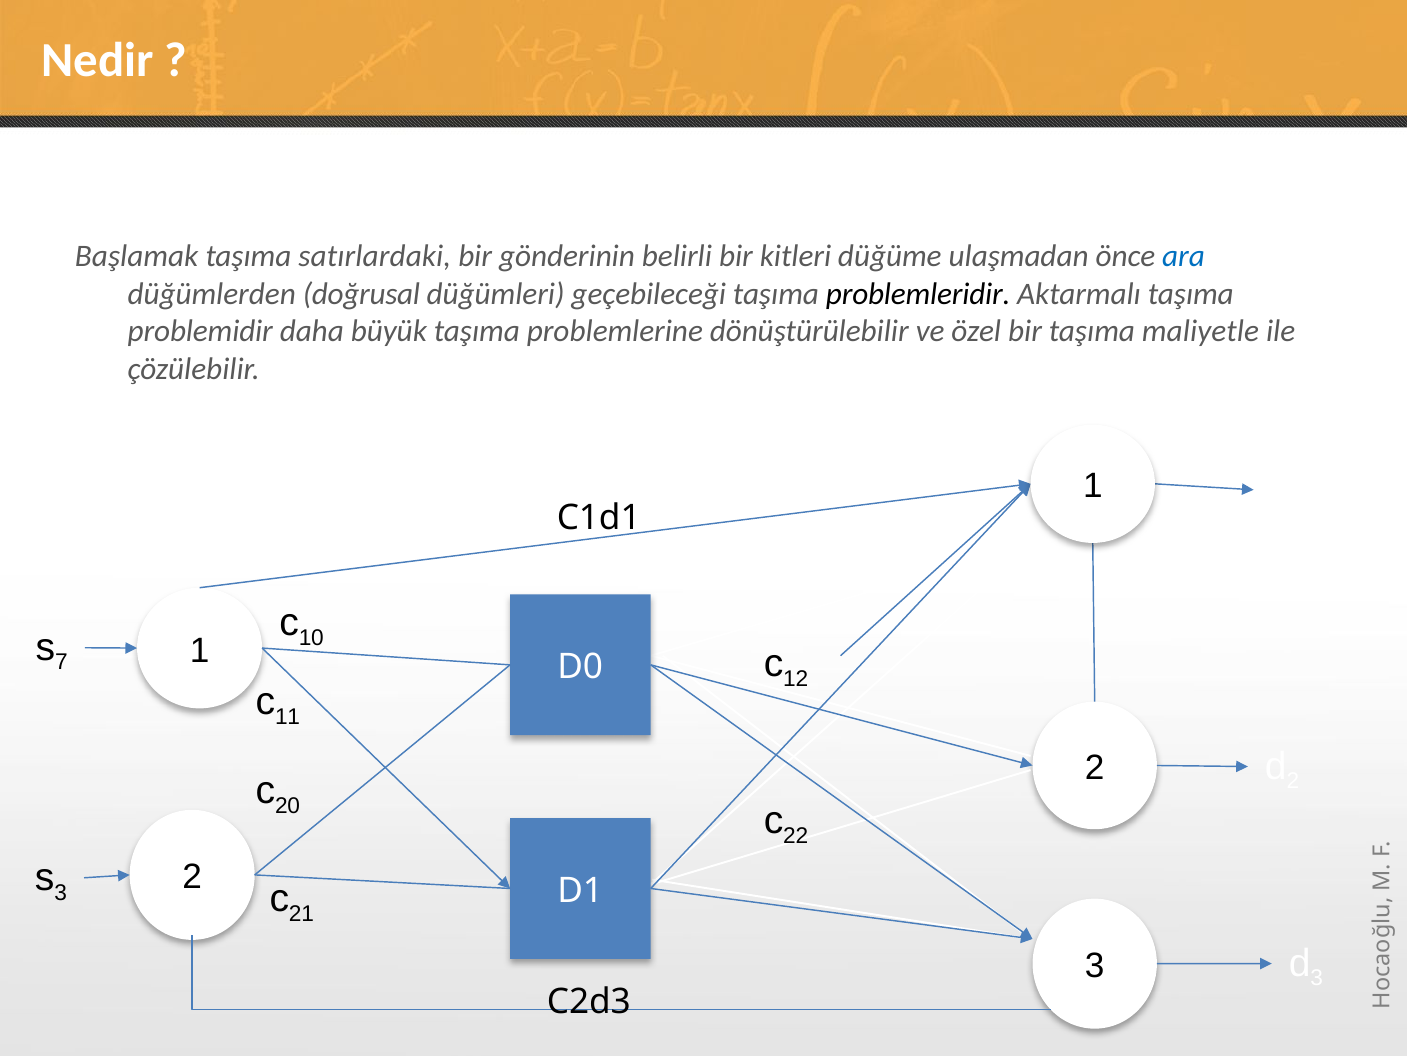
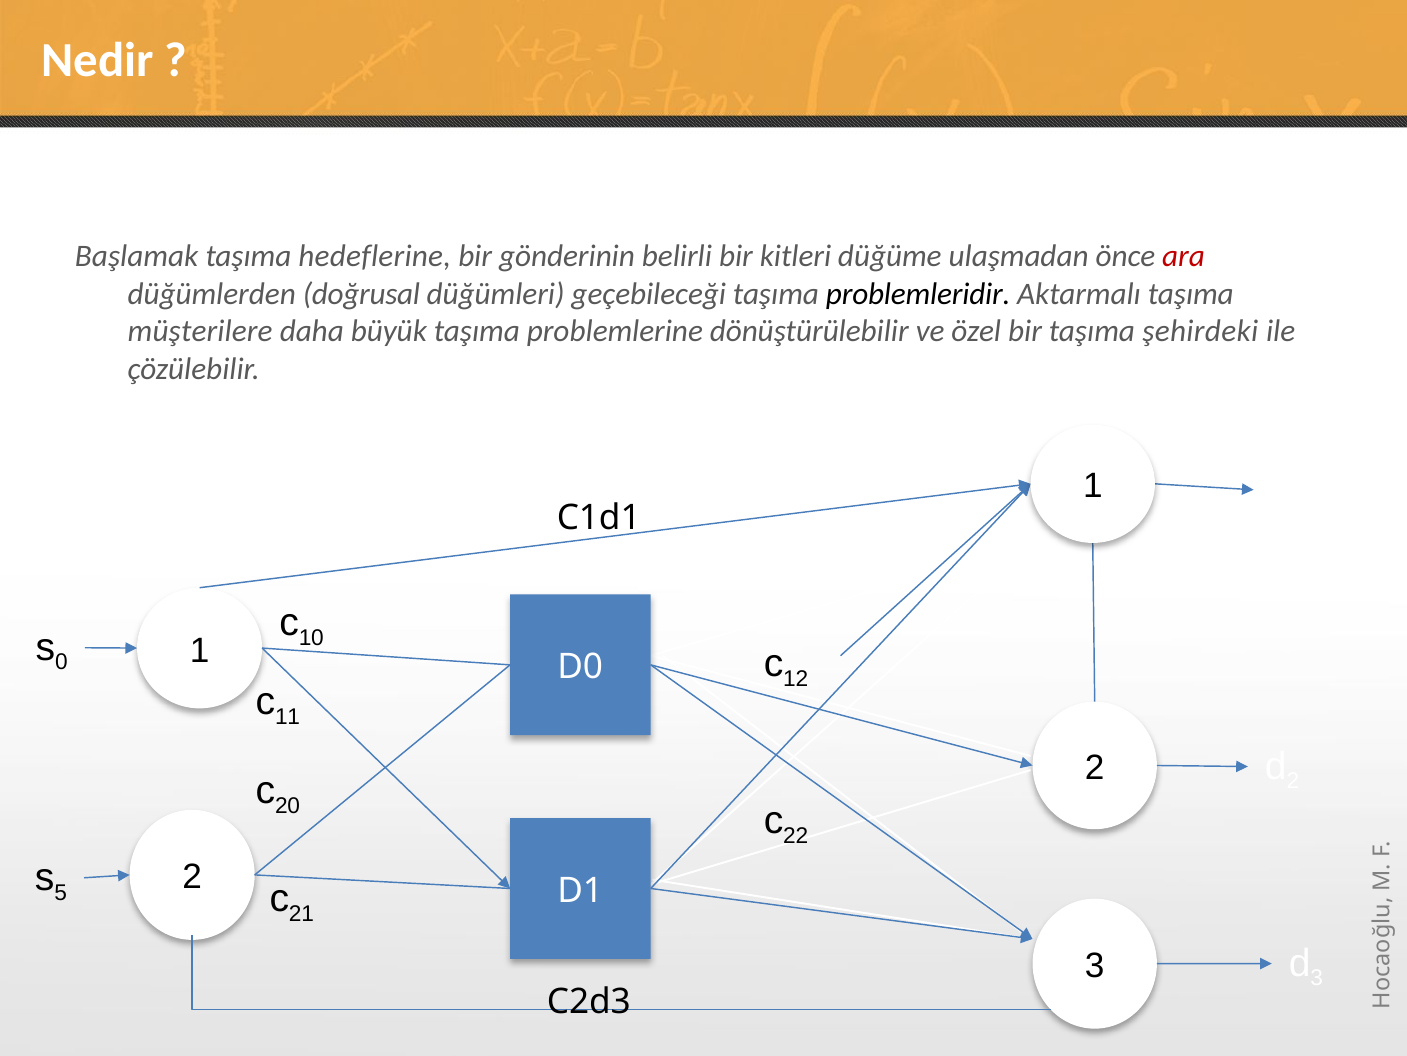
satırlardaki: satırlardaki -> hedeflerine
ara colour: blue -> red
problemidir: problemidir -> müşterilere
maliyetle: maliyetle -> şehirdeki
7: 7 -> 0
3 at (61, 892): 3 -> 5
